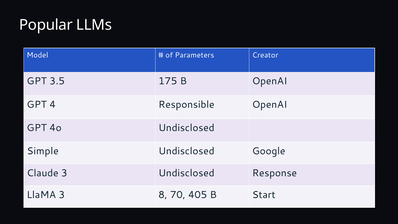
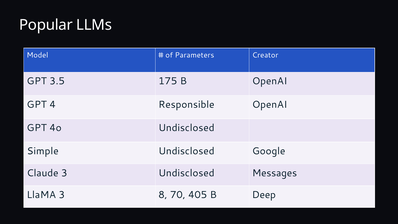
Response: Response -> Messages
Start: Start -> Deep
